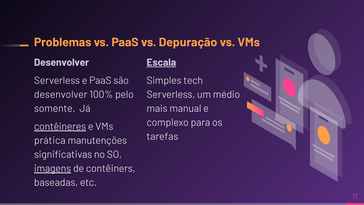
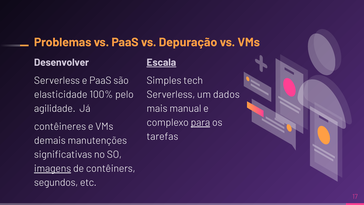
desenvolver at (61, 94): desenvolver -> elasticidade
médio: médio -> dados
somente: somente -> agilidade
para underline: none -> present
contêineres underline: present -> none
prática: prática -> demais
baseadas: baseadas -> segundos
